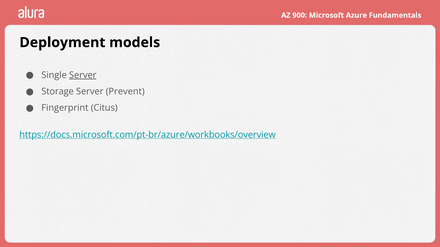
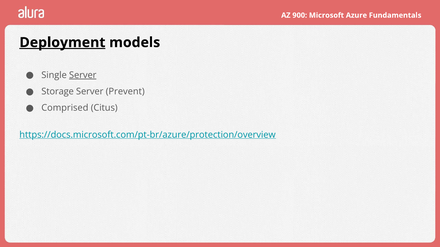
Deployment underline: none -> present
Fingerprint: Fingerprint -> Comprised
https://docs.microsoft.com/pt-br/azure/workbooks/overview: https://docs.microsoft.com/pt-br/azure/workbooks/overview -> https://docs.microsoft.com/pt-br/azure/protection/overview
